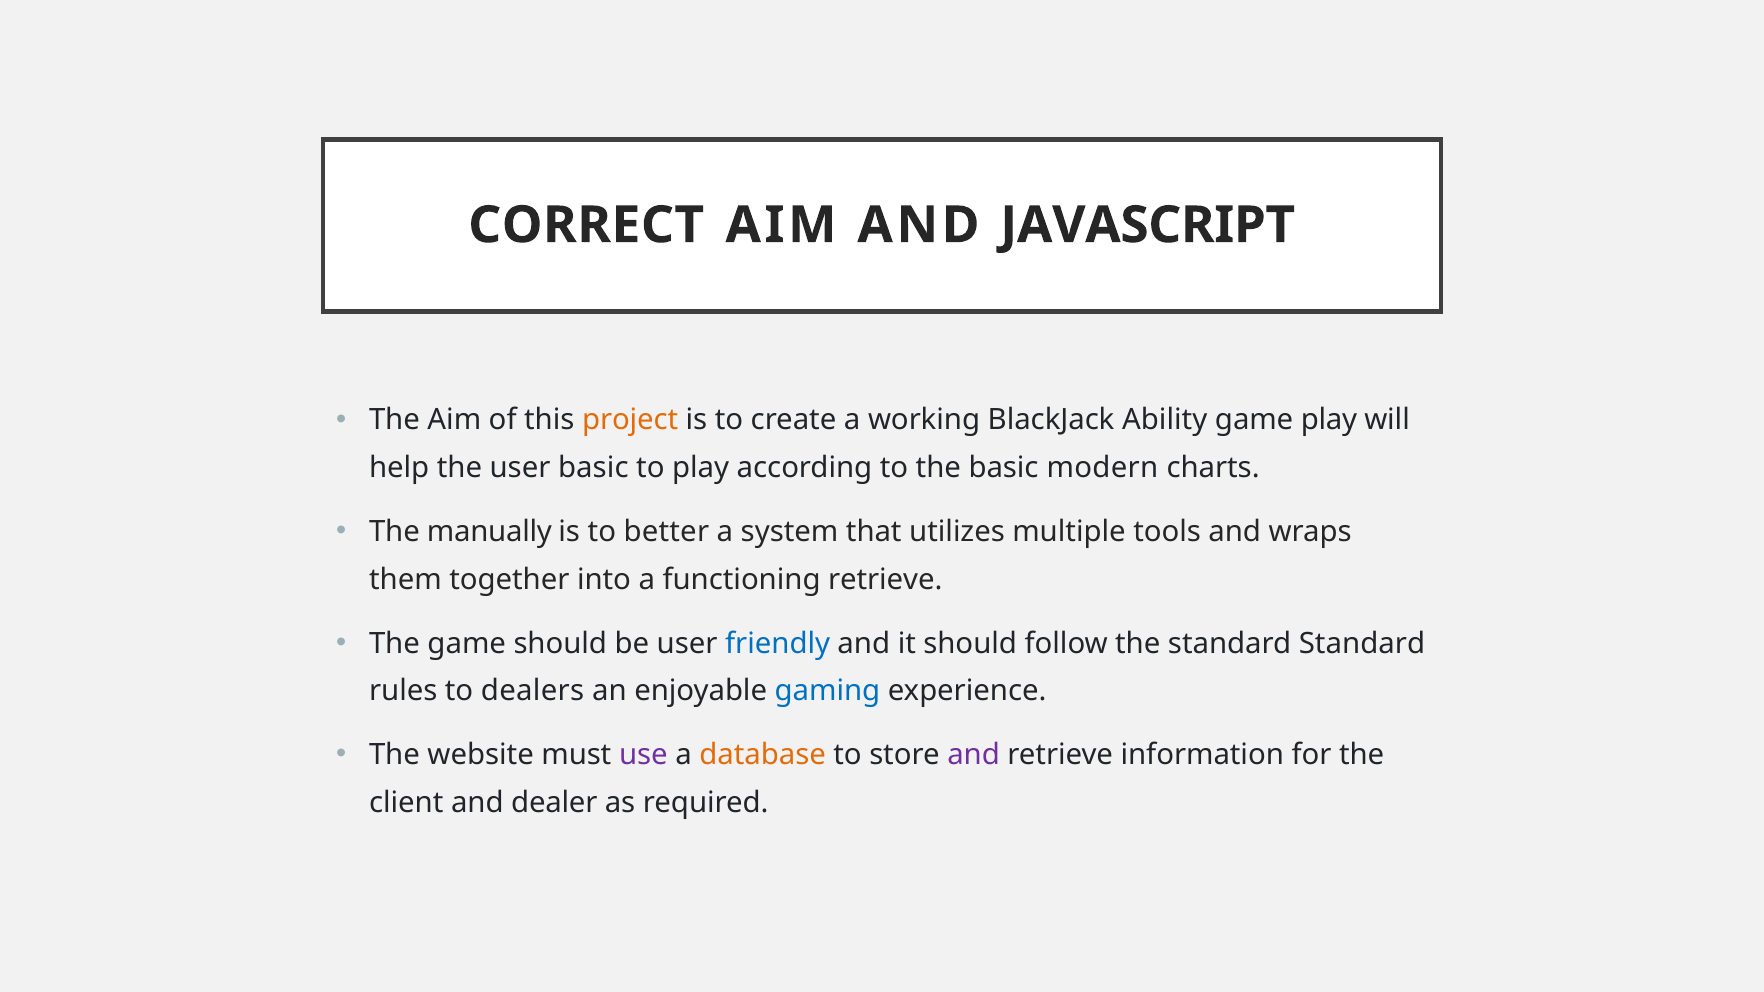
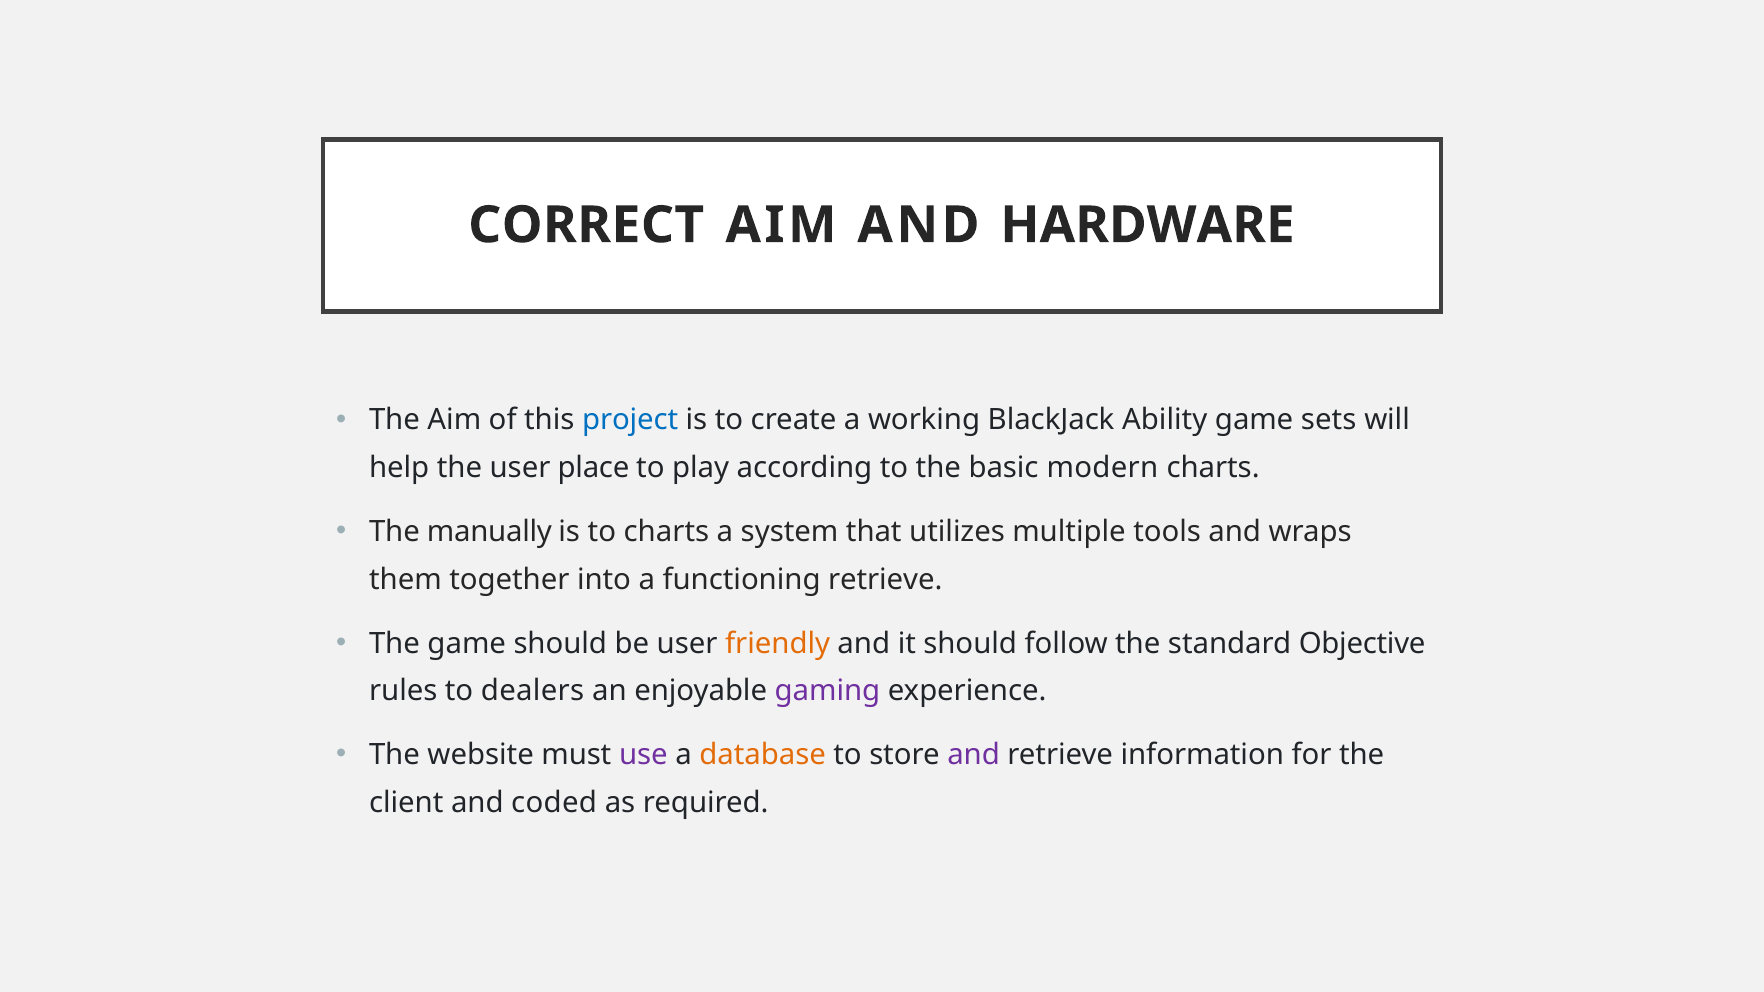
JAVASCRIPT: JAVASCRIPT -> HARDWARE
project colour: orange -> blue
game play: play -> sets
user basic: basic -> place
to better: better -> charts
friendly colour: blue -> orange
standard Standard: Standard -> Objective
gaming colour: blue -> purple
dealer: dealer -> coded
